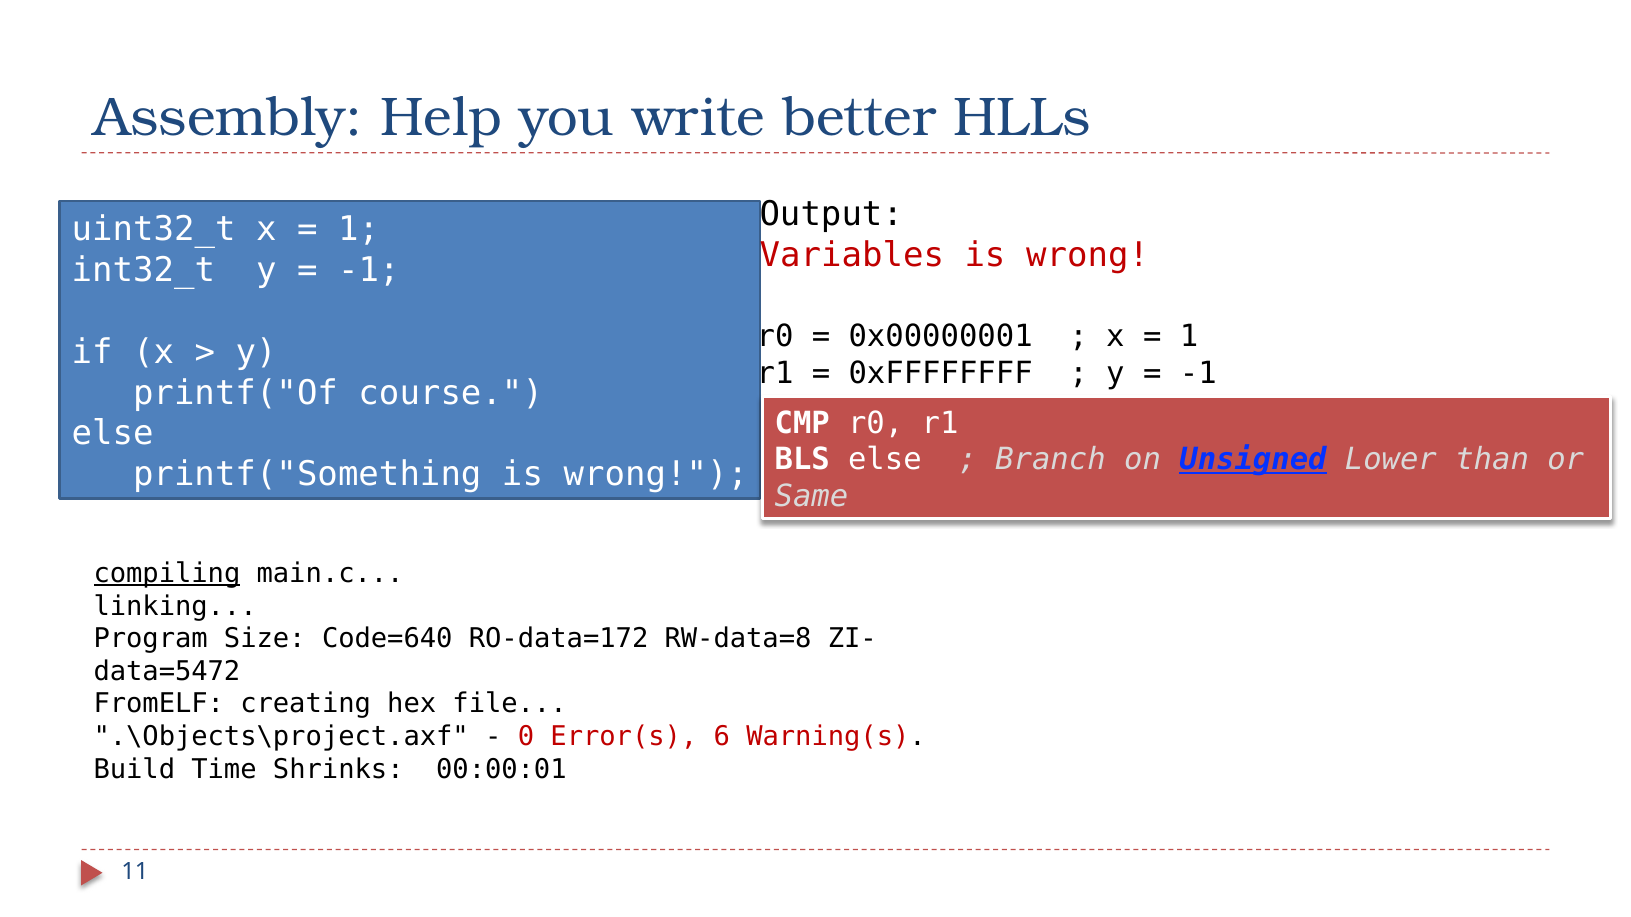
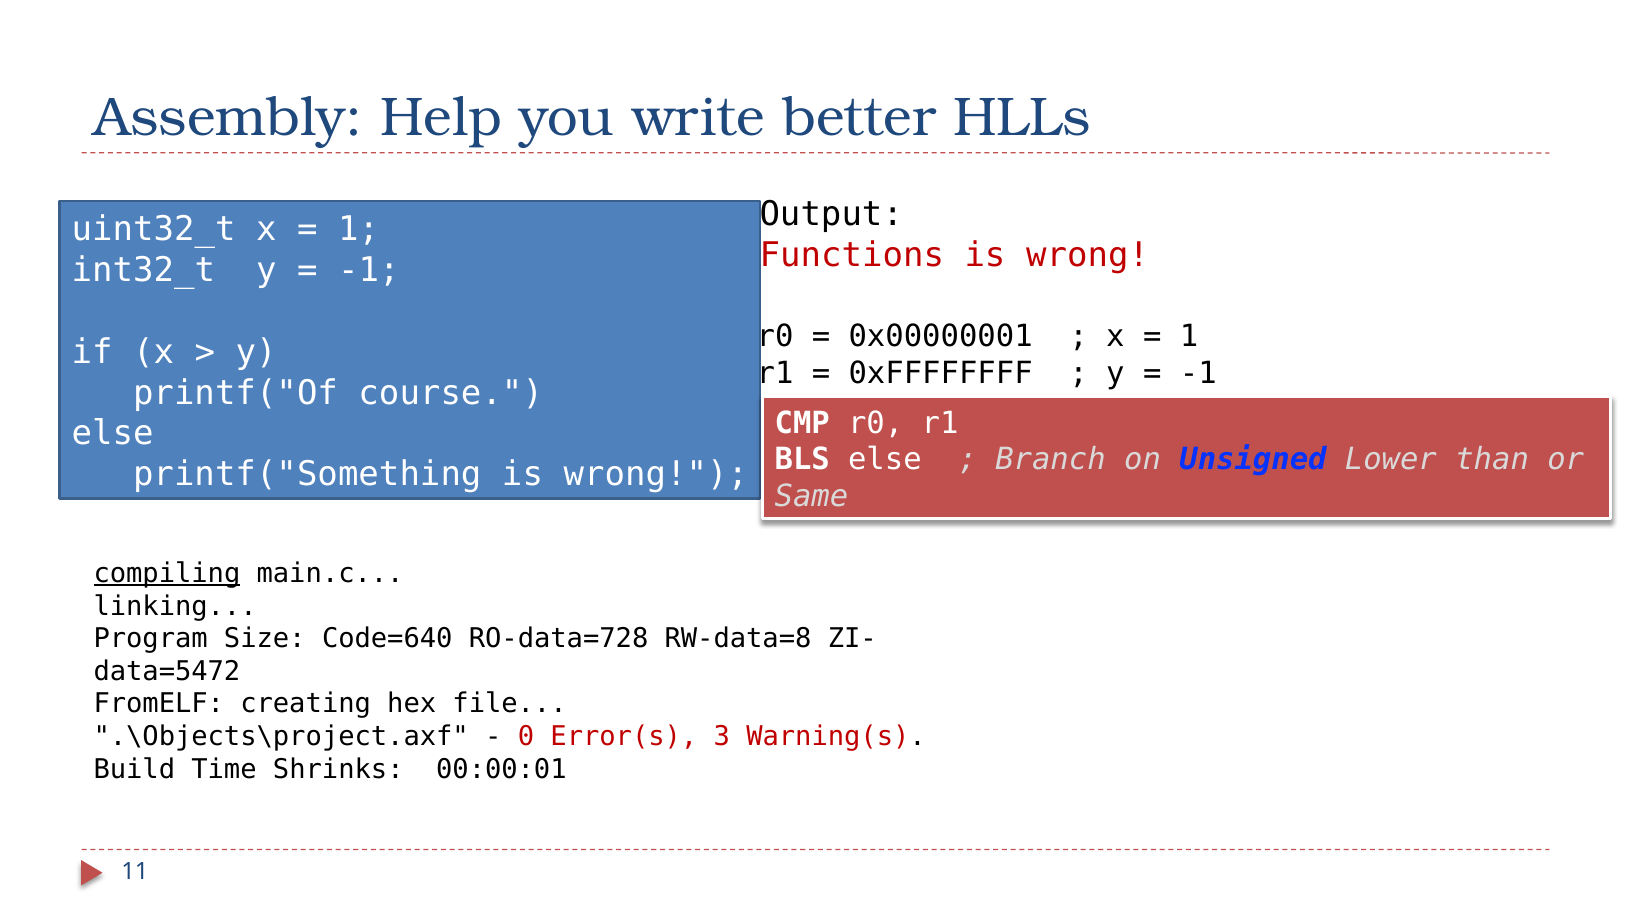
Variables: Variables -> Functions
Unsigned underline: present -> none
RO-data=172: RO-data=172 -> RO-data=728
6: 6 -> 3
